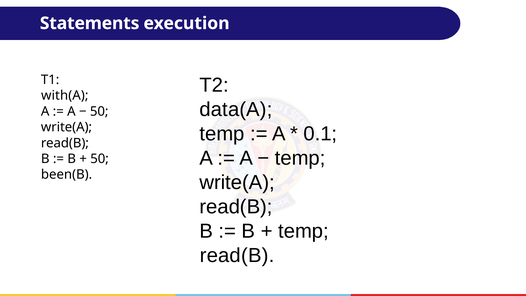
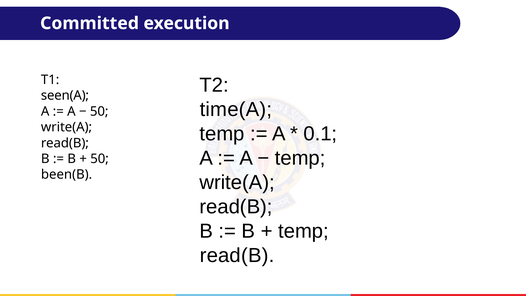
Statements: Statements -> Committed
with(A: with(A -> seen(A
data(A: data(A -> time(A
